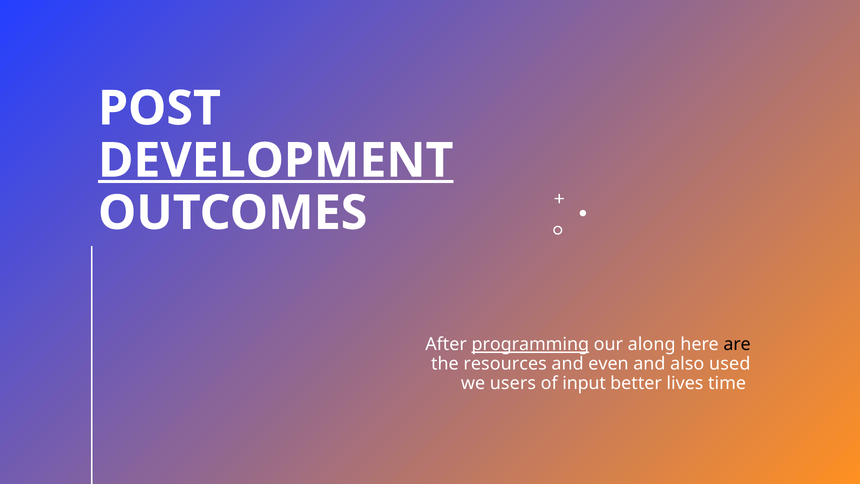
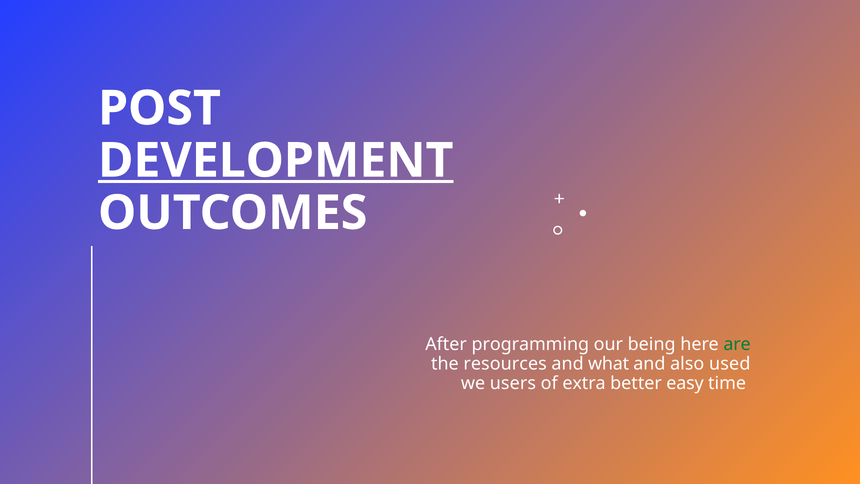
programming underline: present -> none
along: along -> being
are colour: black -> green
even: even -> what
input: input -> extra
lives: lives -> easy
